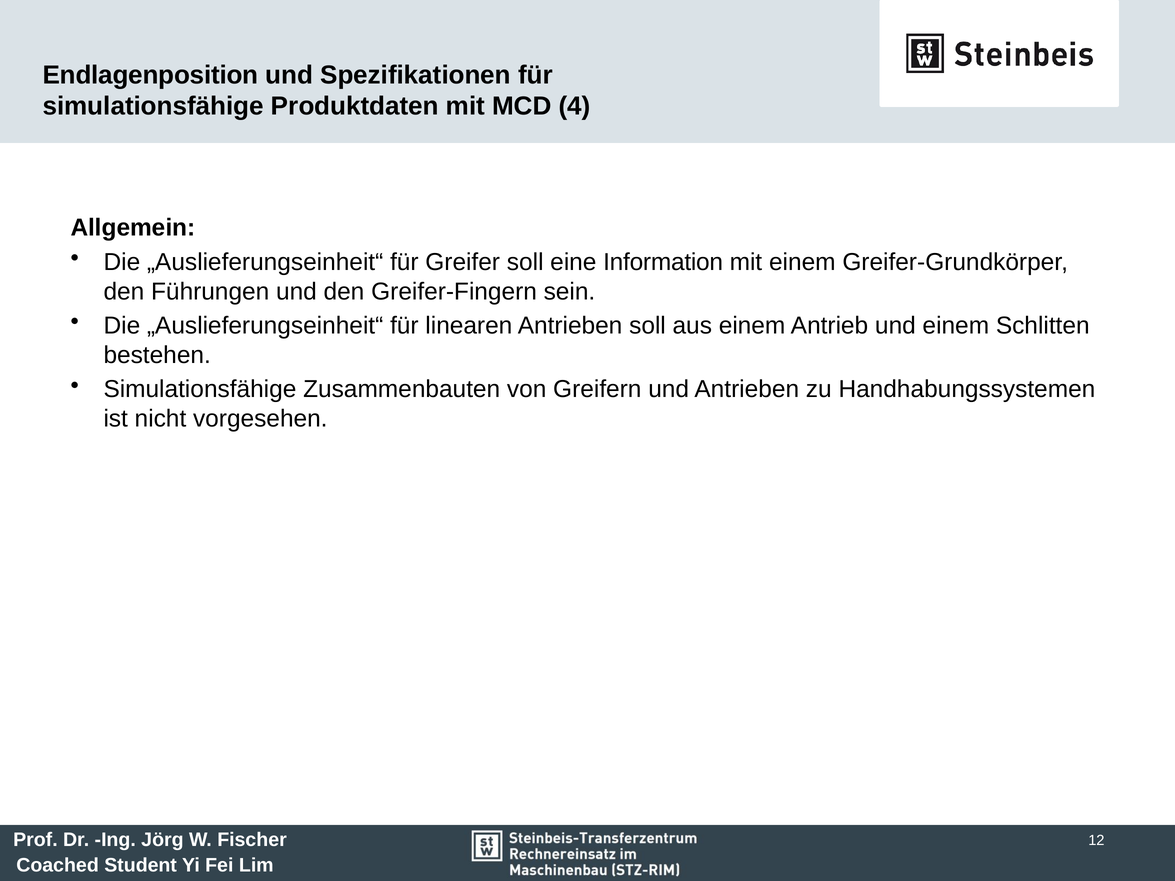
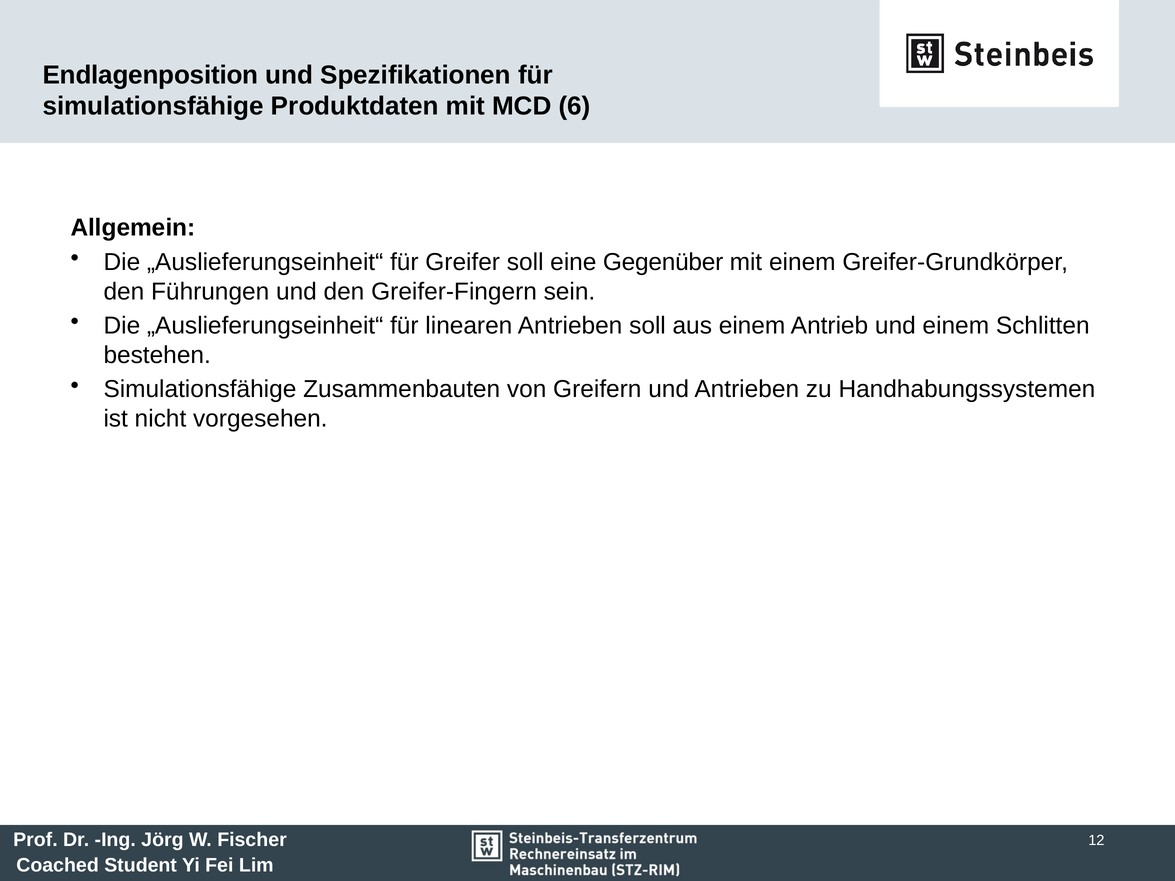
4: 4 -> 6
Information: Information -> Gegenüber
